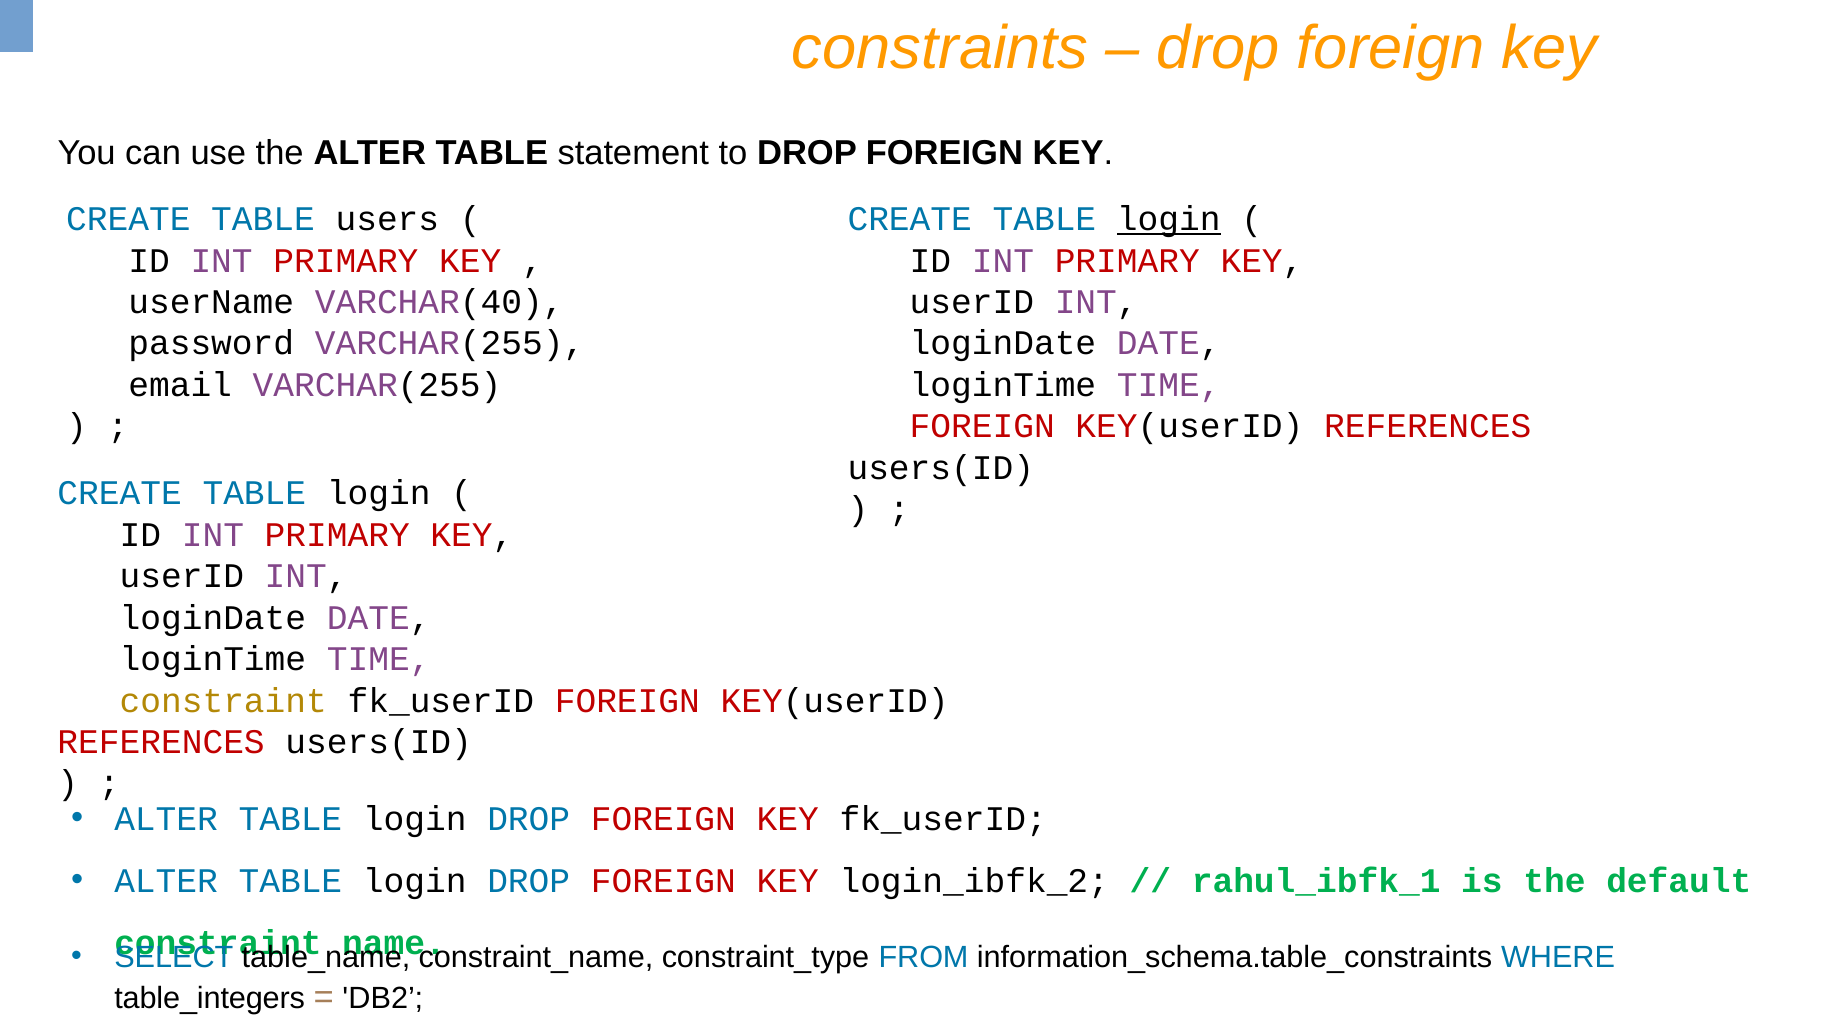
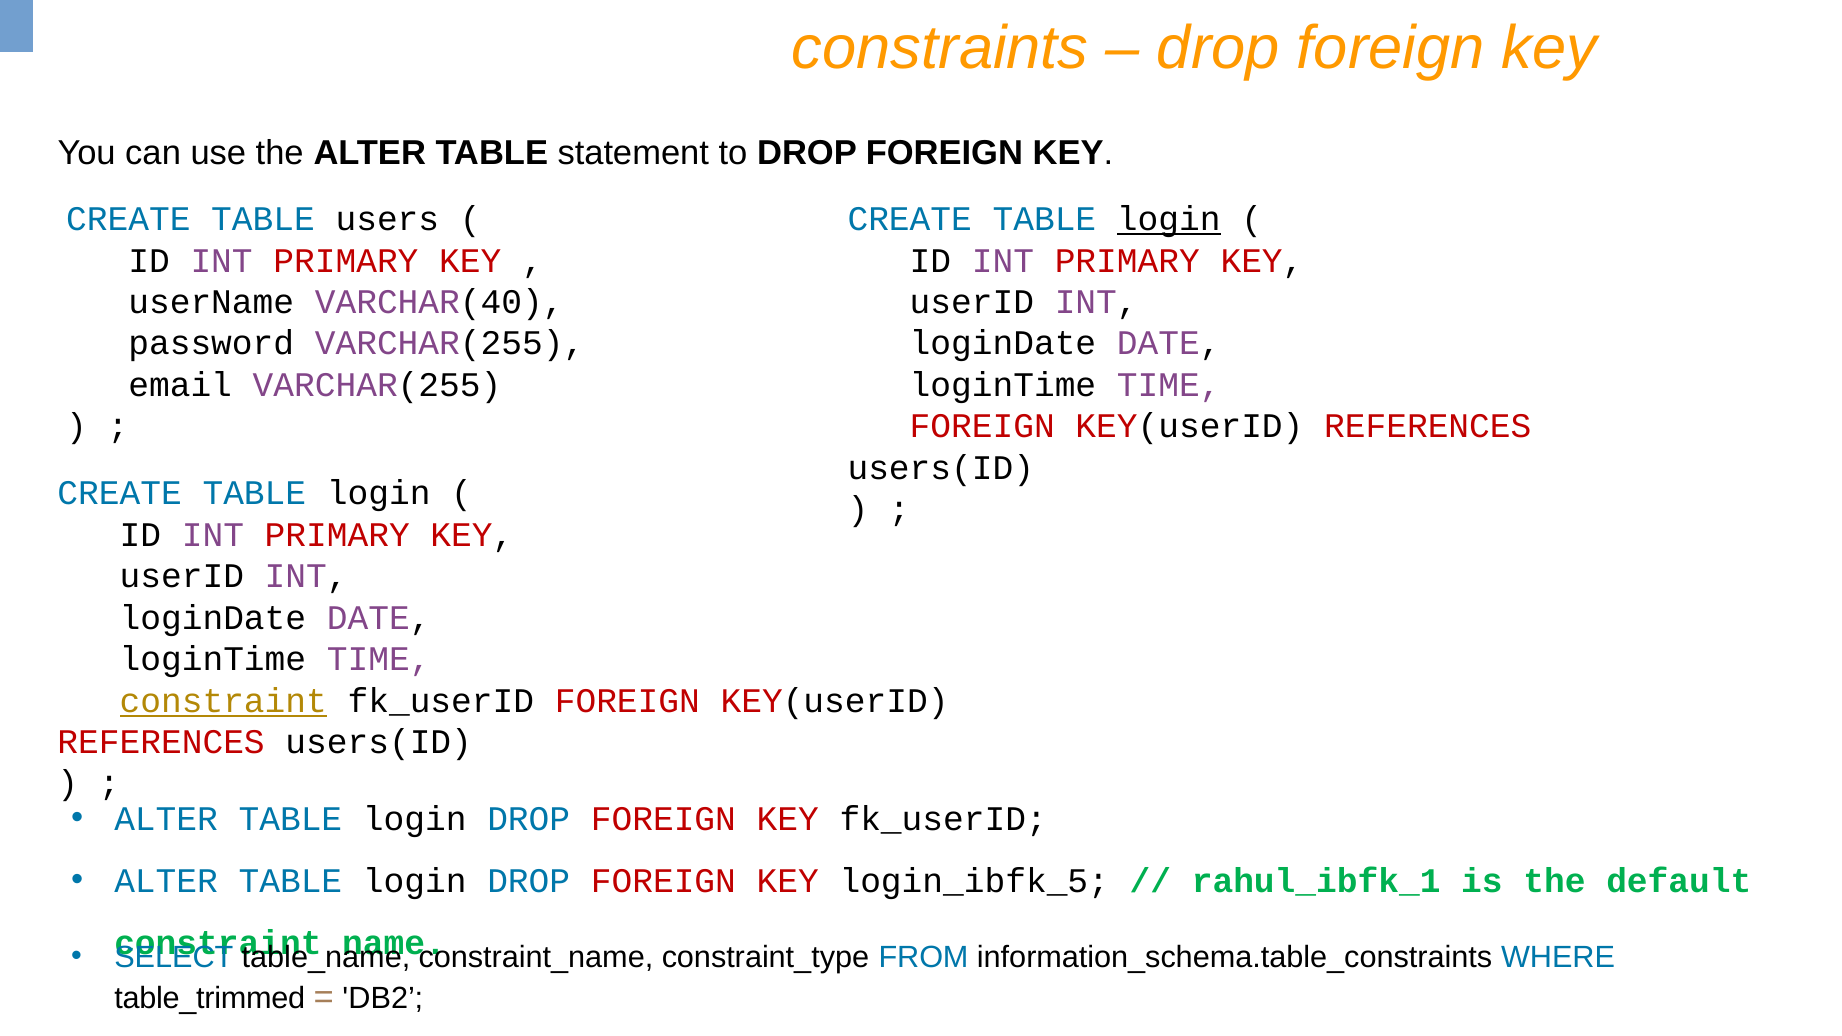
constraint at (223, 701) underline: none -> present
login_ibfk_2: login_ibfk_2 -> login_ibfk_5
table_integers: table_integers -> table_trimmed
